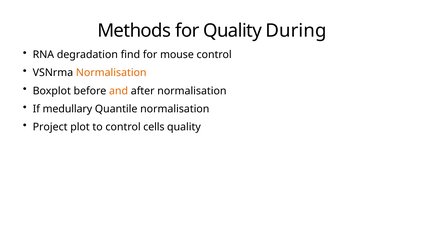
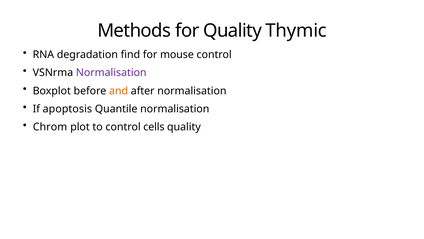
During: During -> Thymic
Normalisation at (111, 73) colour: orange -> purple
medullary: medullary -> apoptosis
Project: Project -> Chrom
